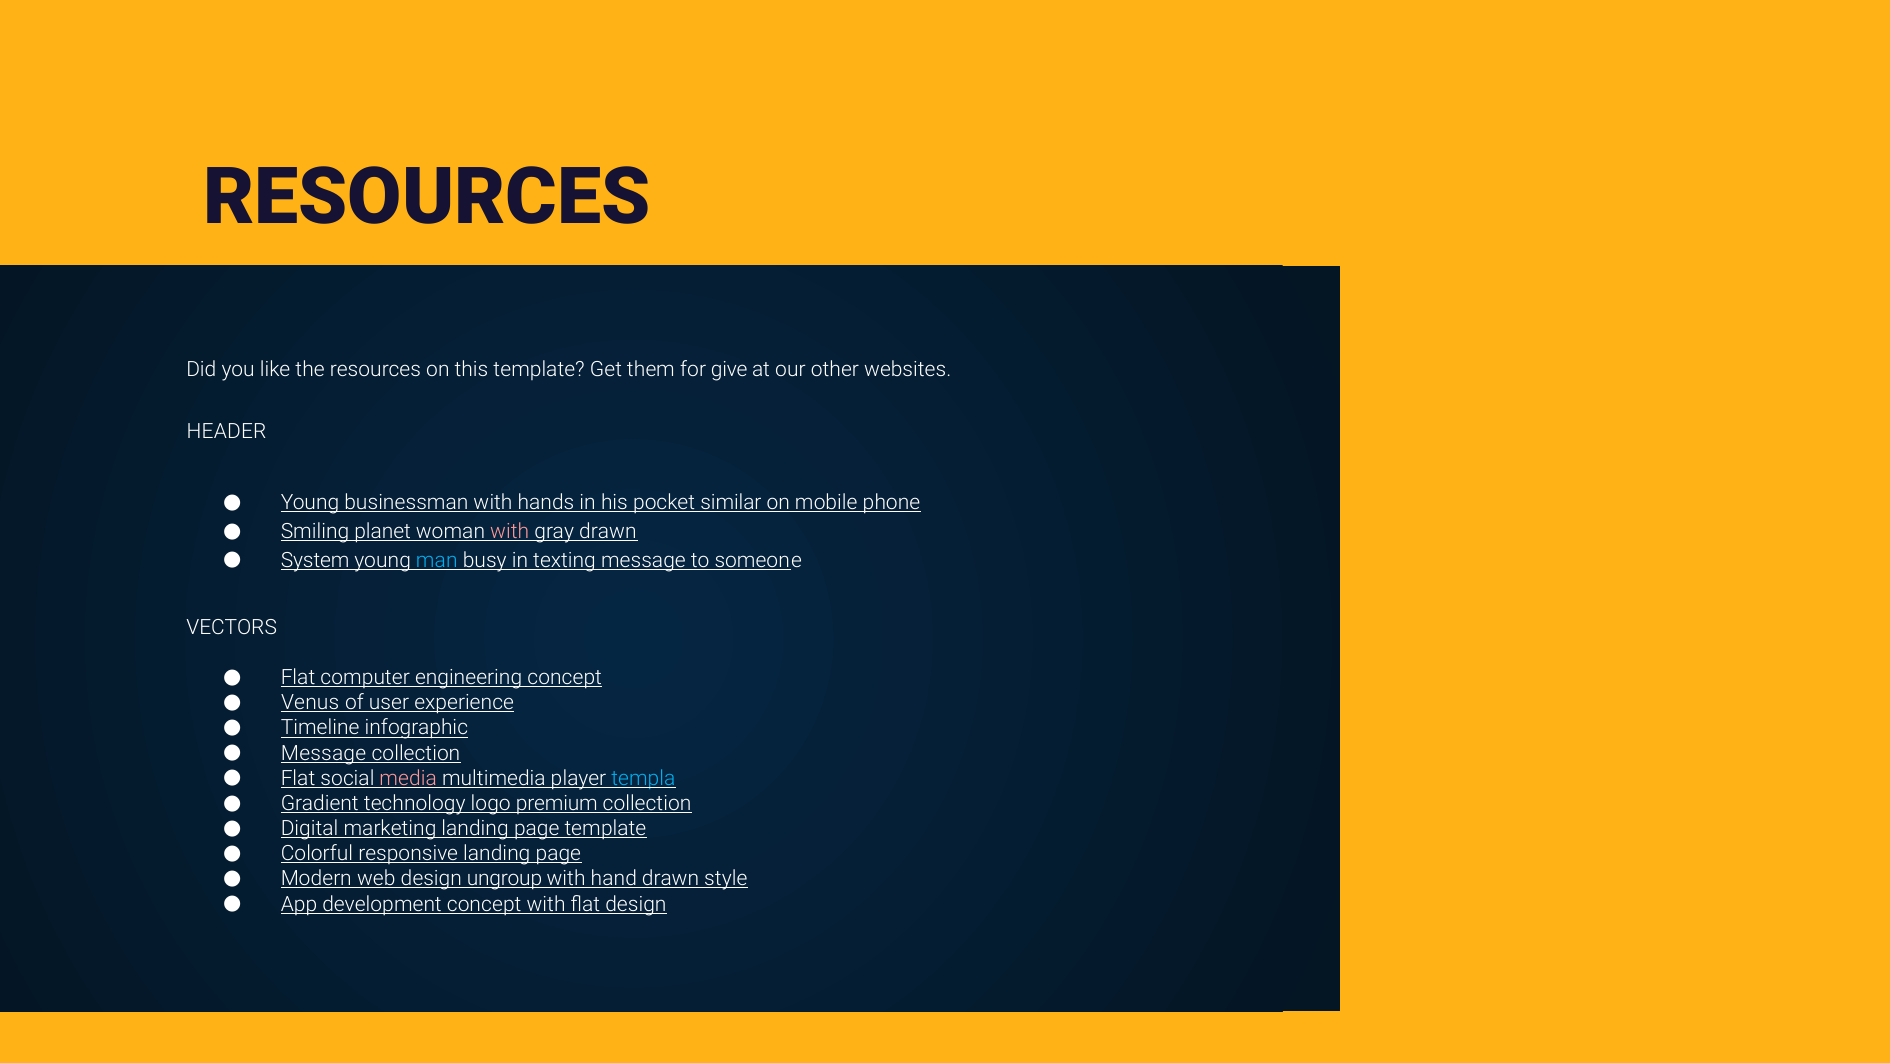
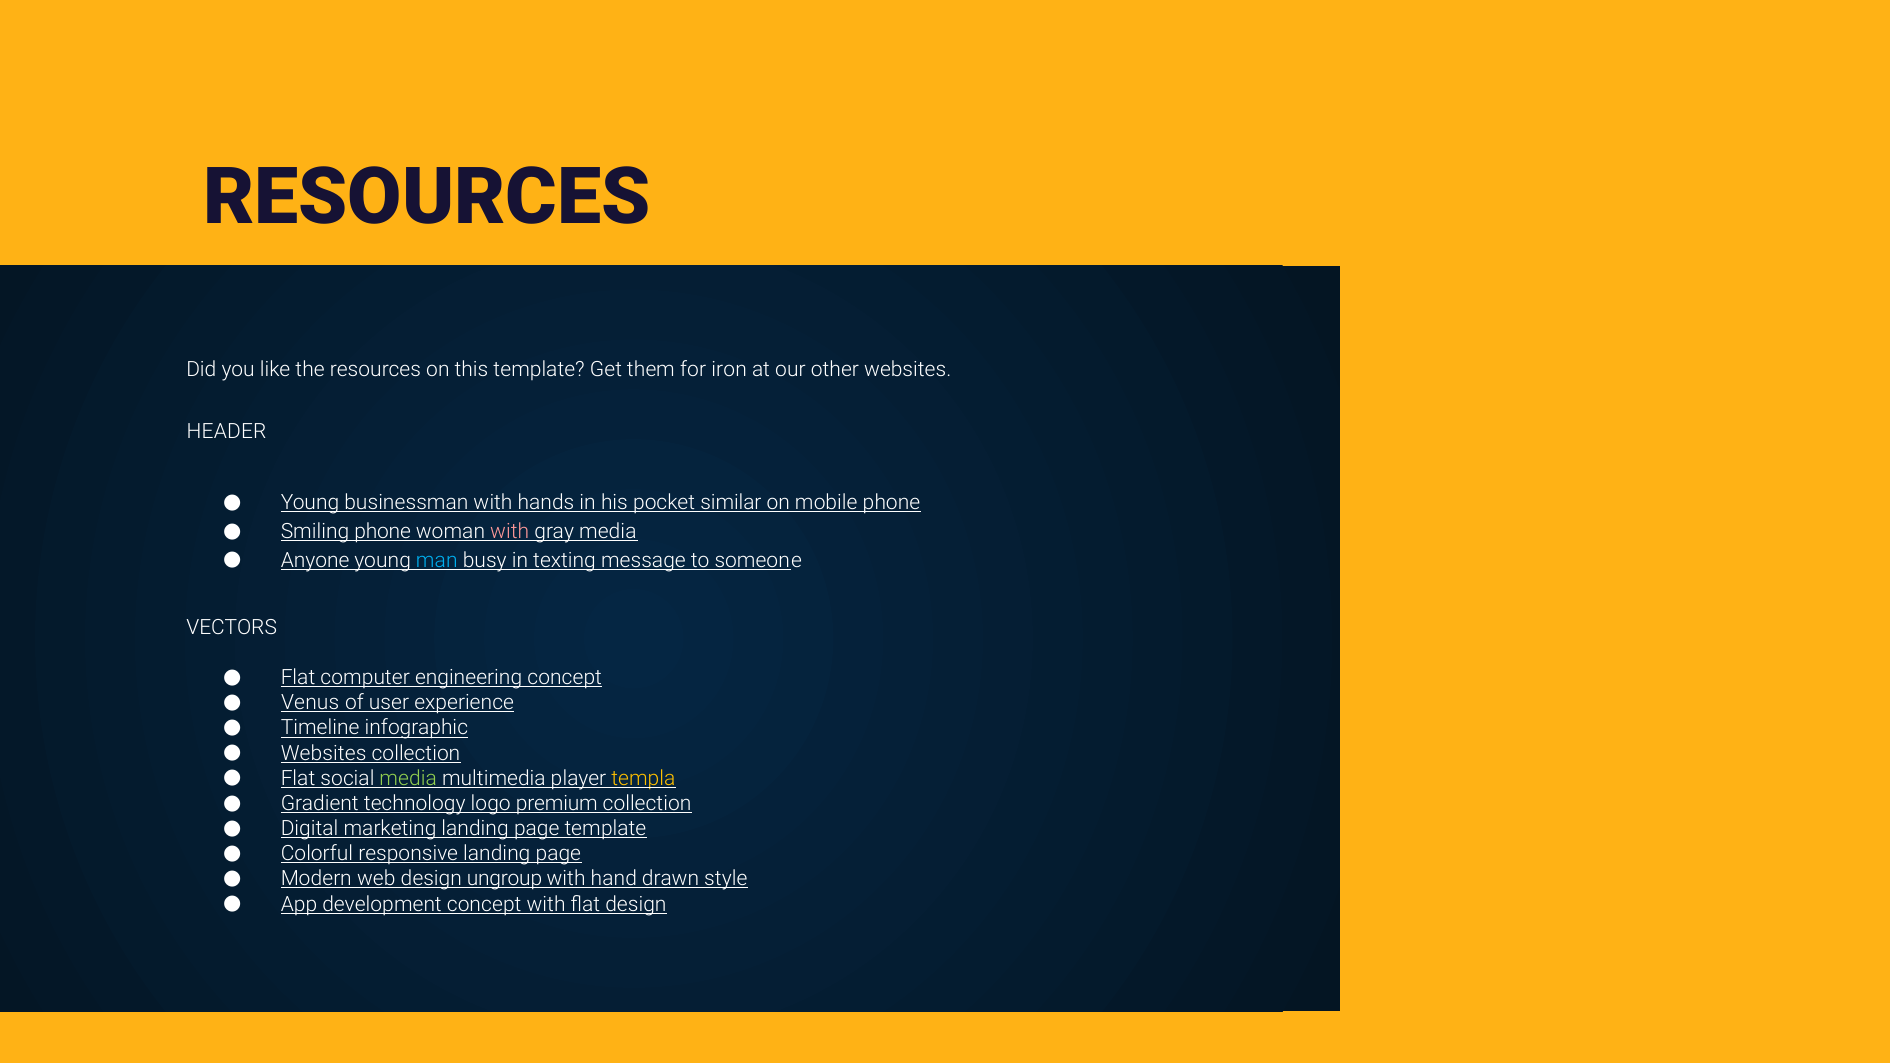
give: give -> iron
Smiling planet: planet -> phone
gray drawn: drawn -> media
System: System -> Anyone
Message at (324, 753): Message -> Websites
media at (408, 778) colour: pink -> light green
templa colour: light blue -> yellow
